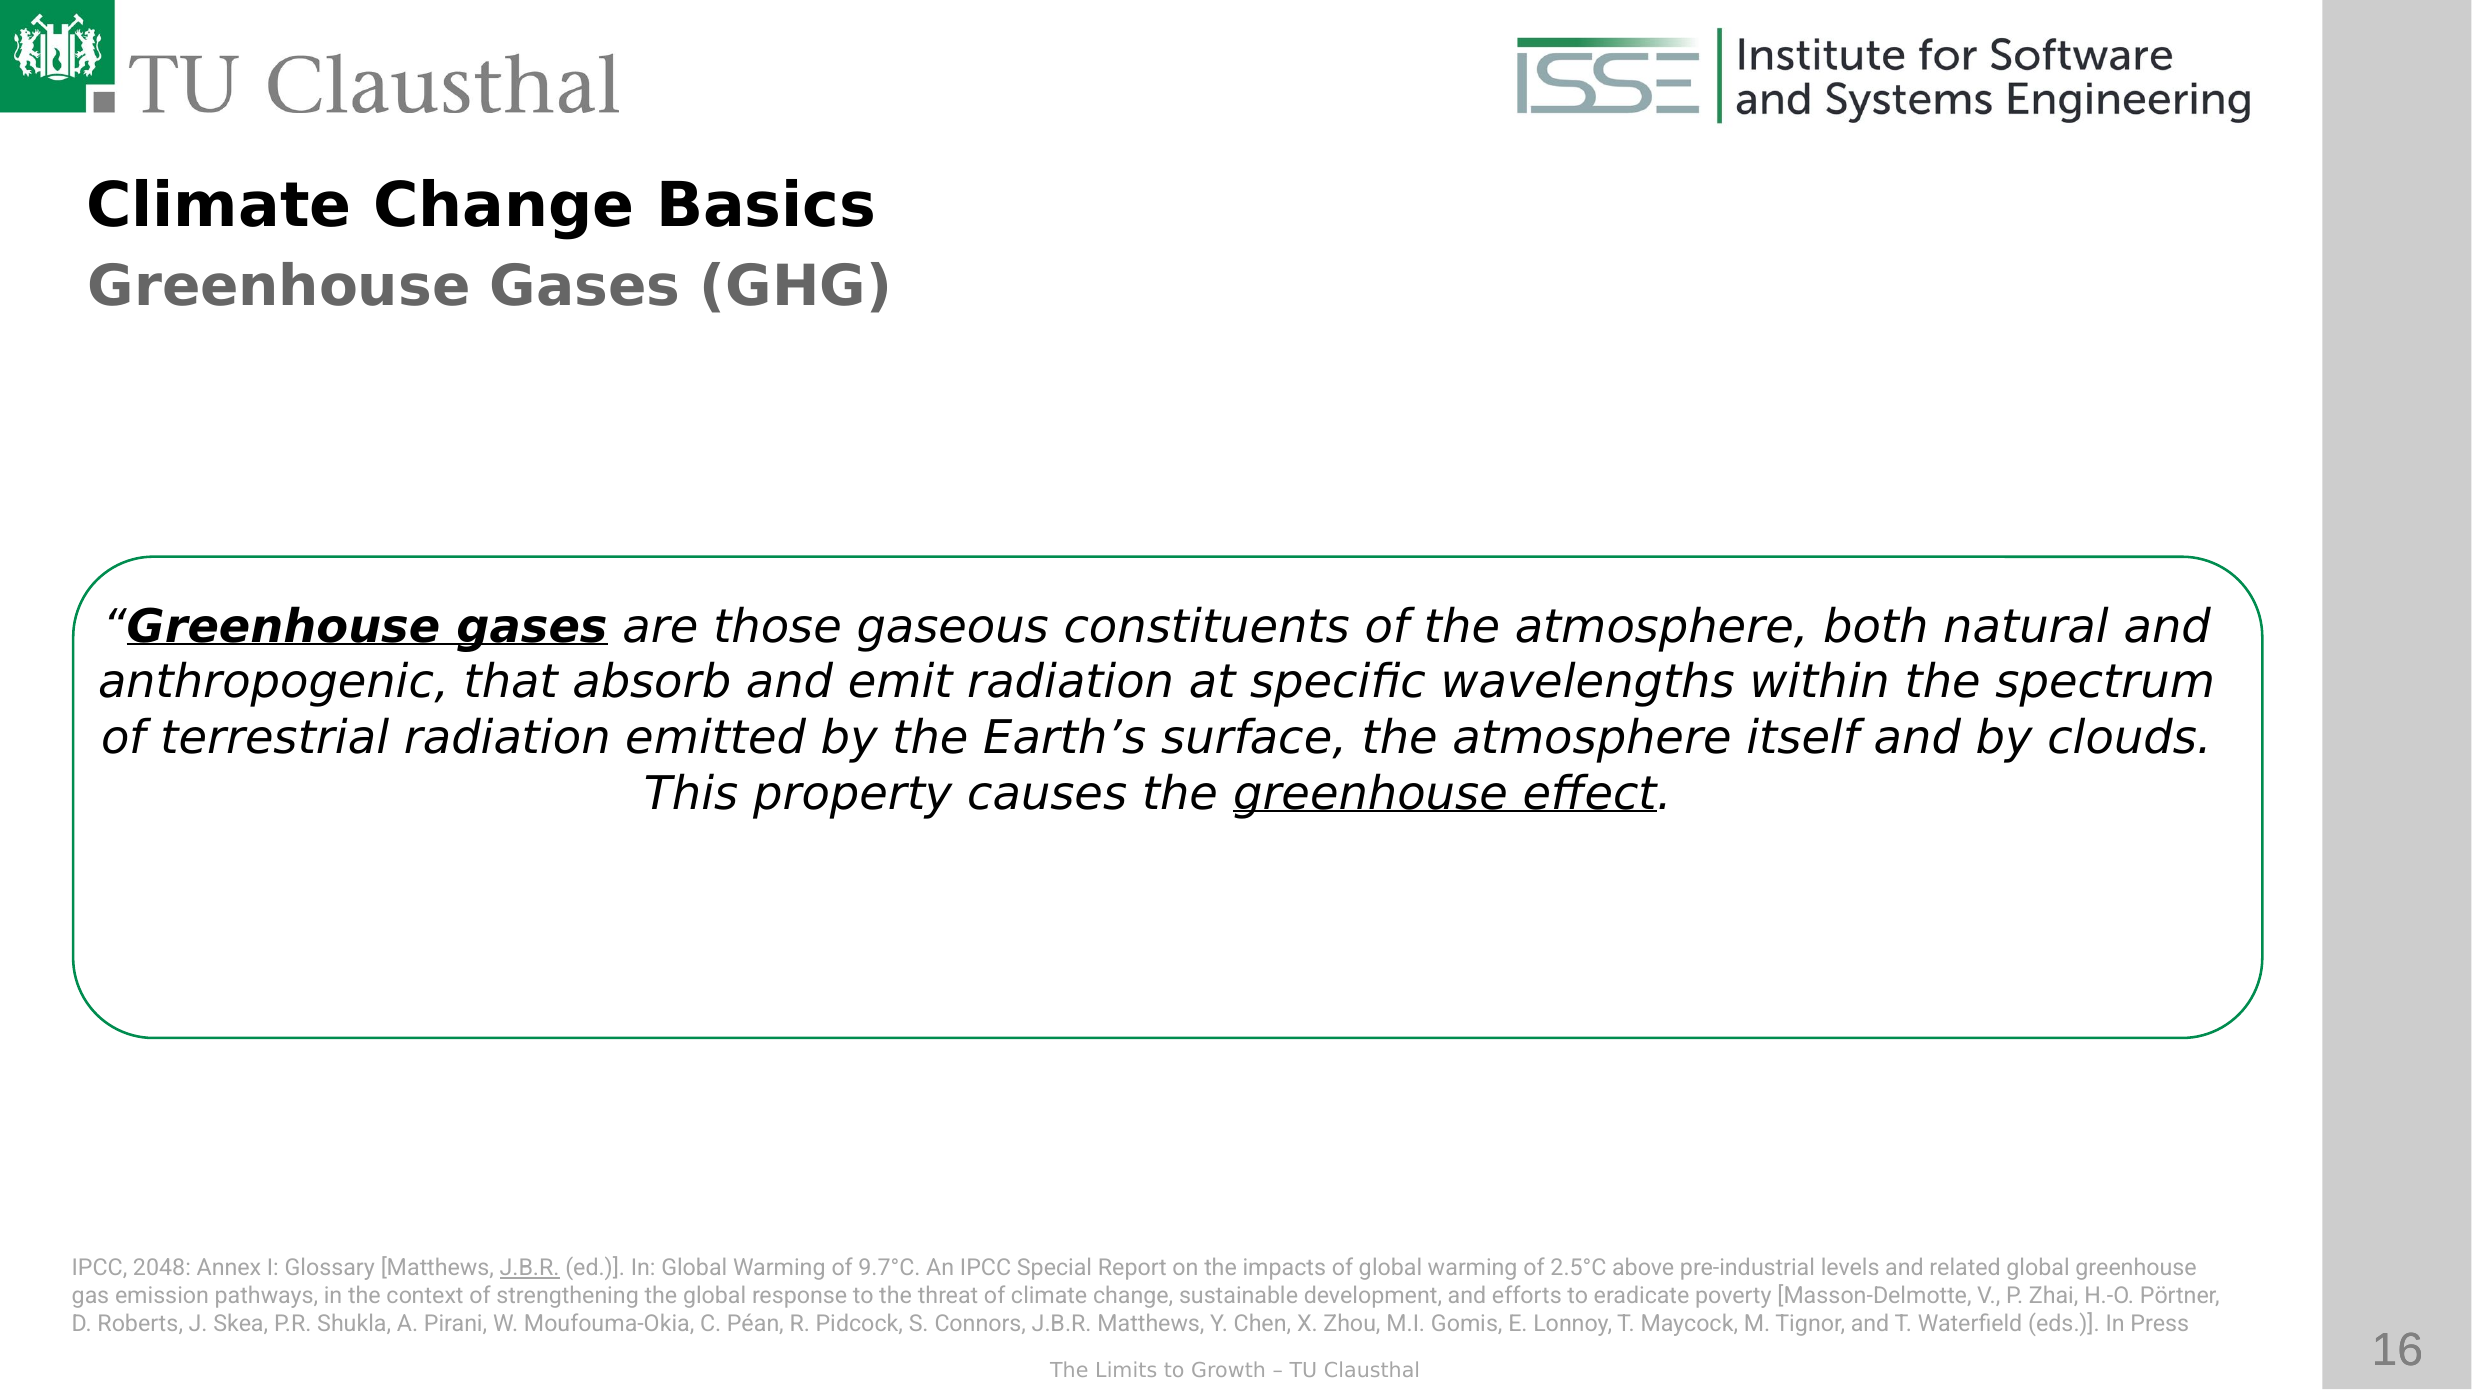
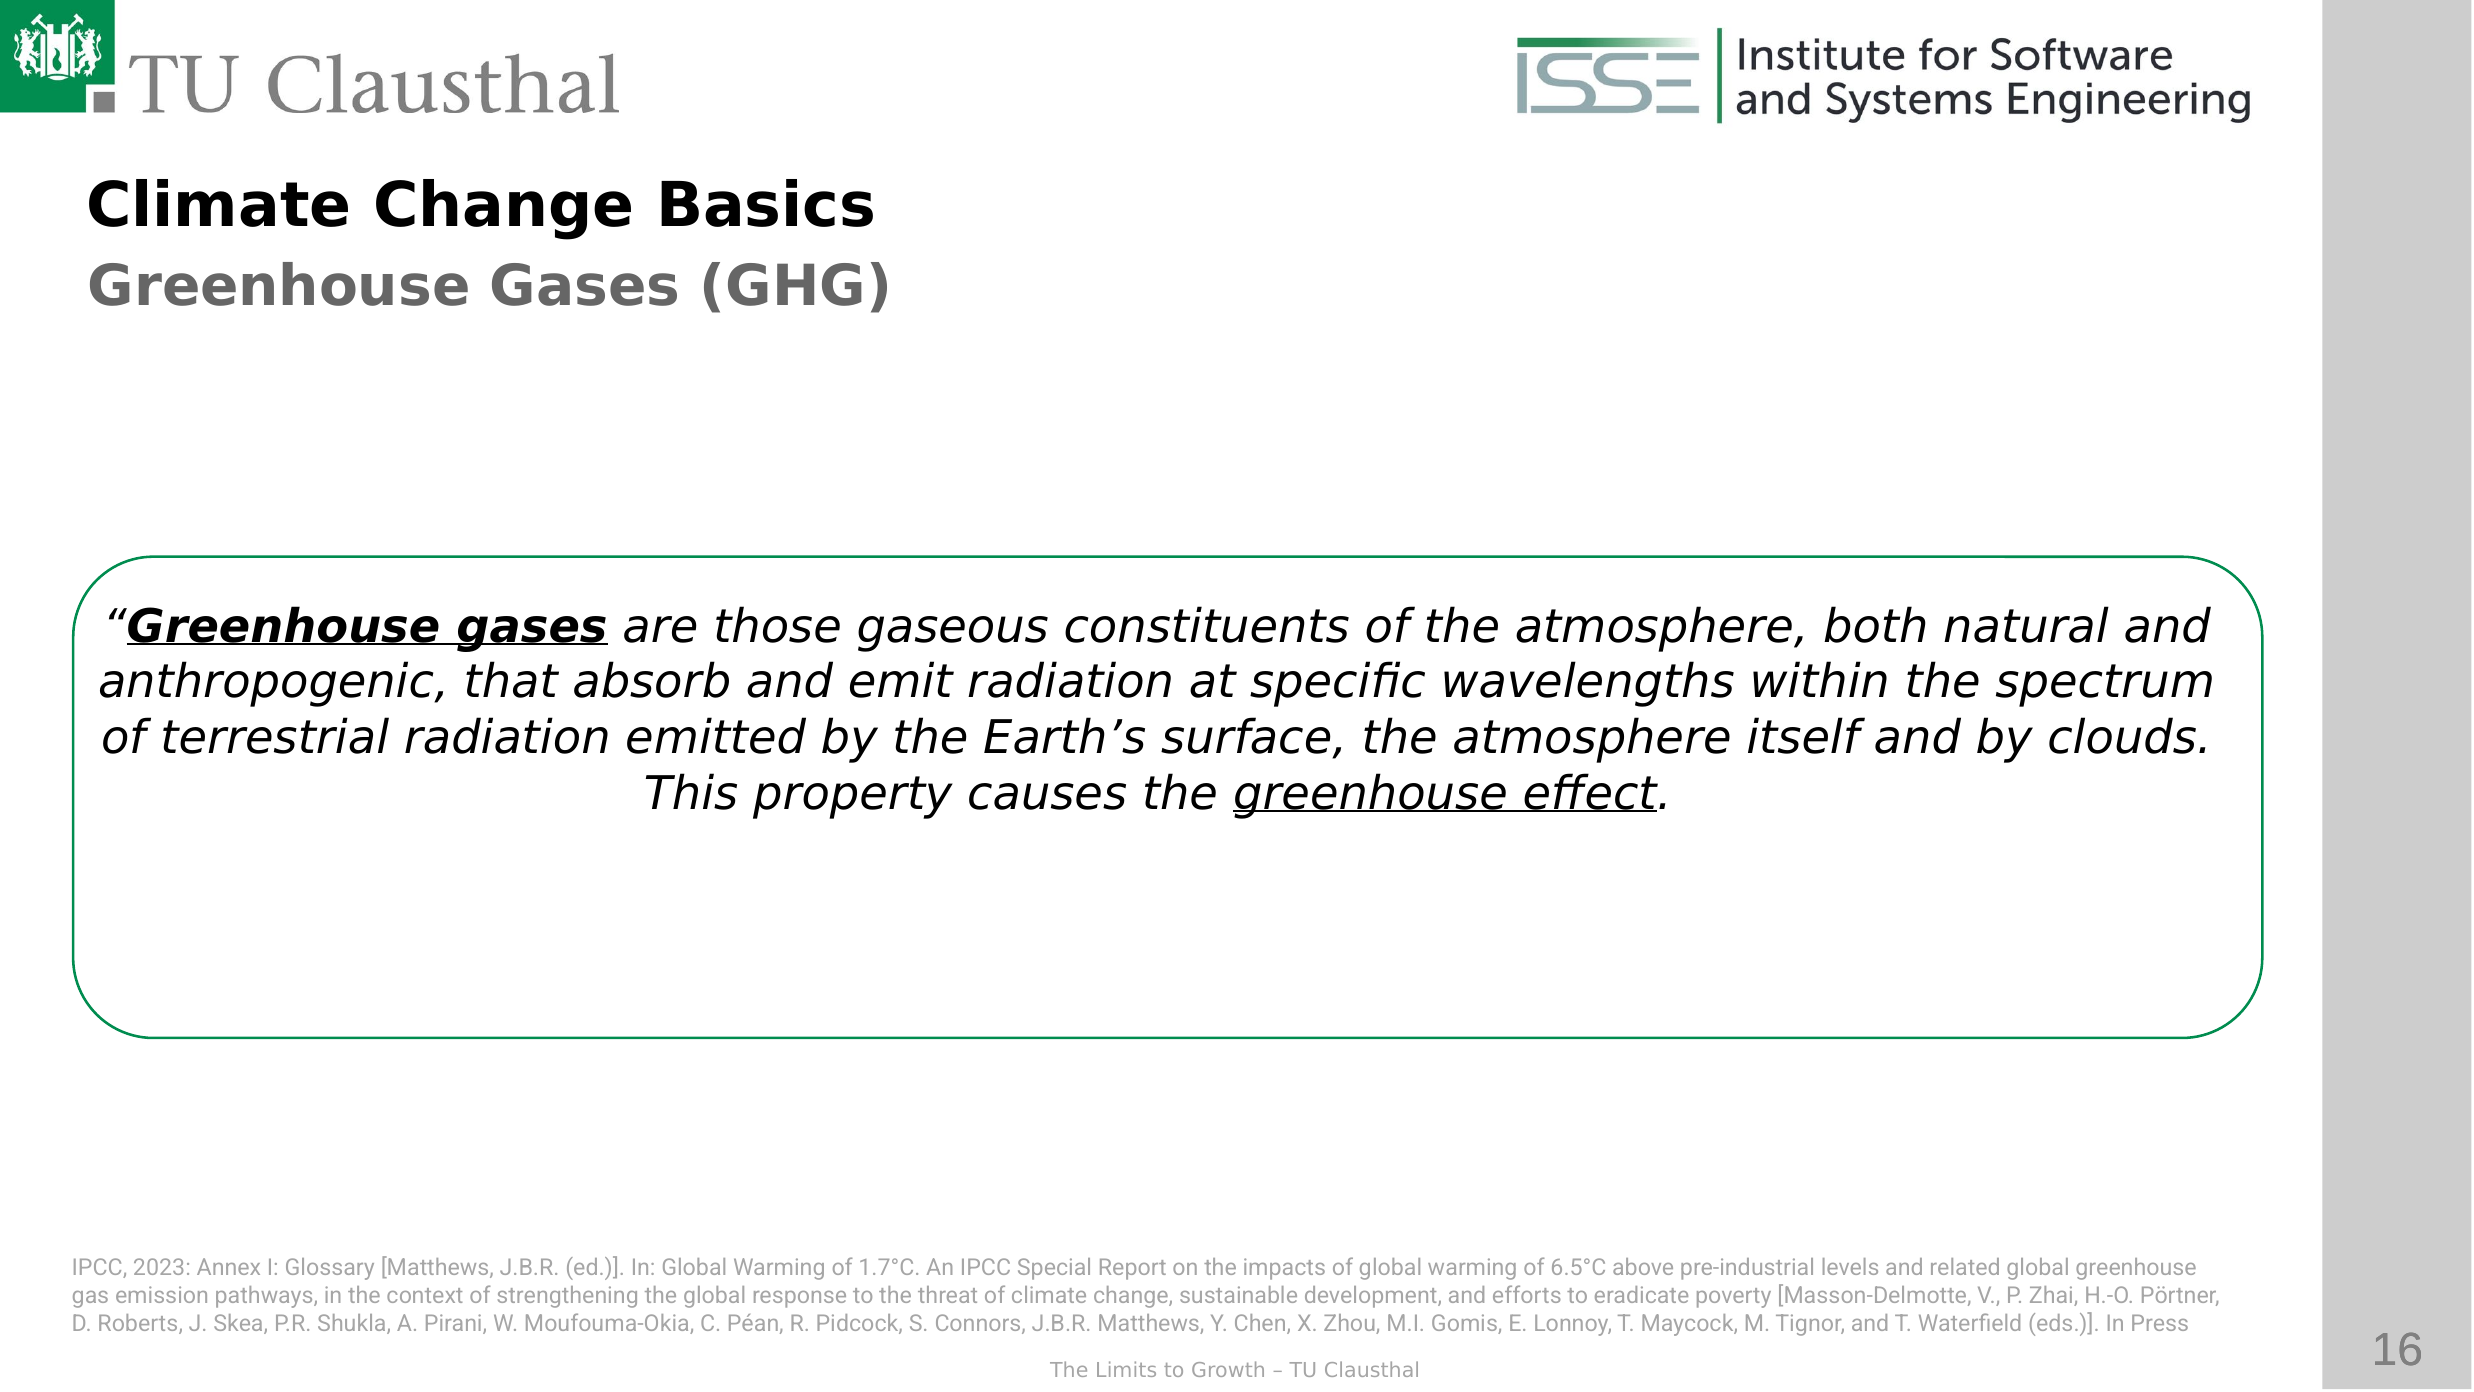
2048: 2048 -> 2023
J.B.R at (530, 1268) underline: present -> none
9.7°C: 9.7°C -> 1.7°C
2.5°C: 2.5°C -> 6.5°C
